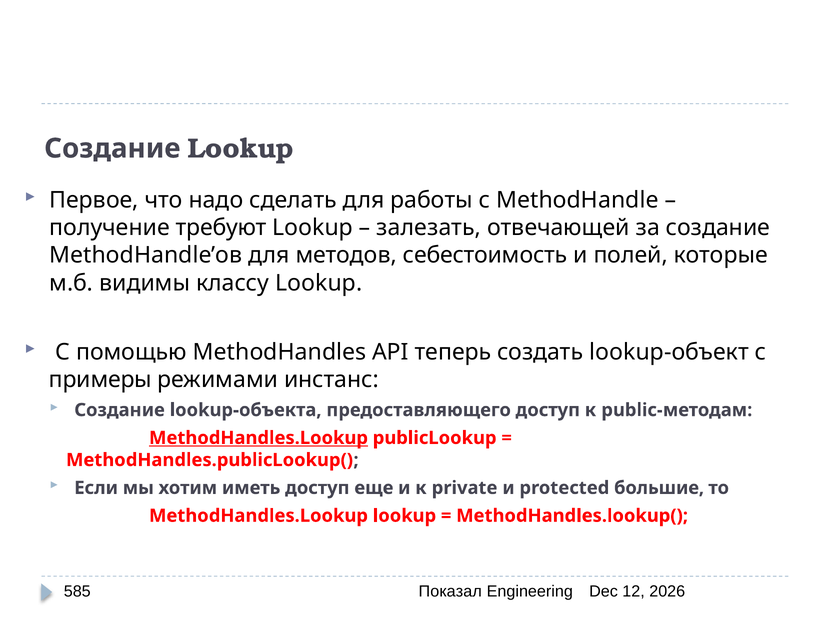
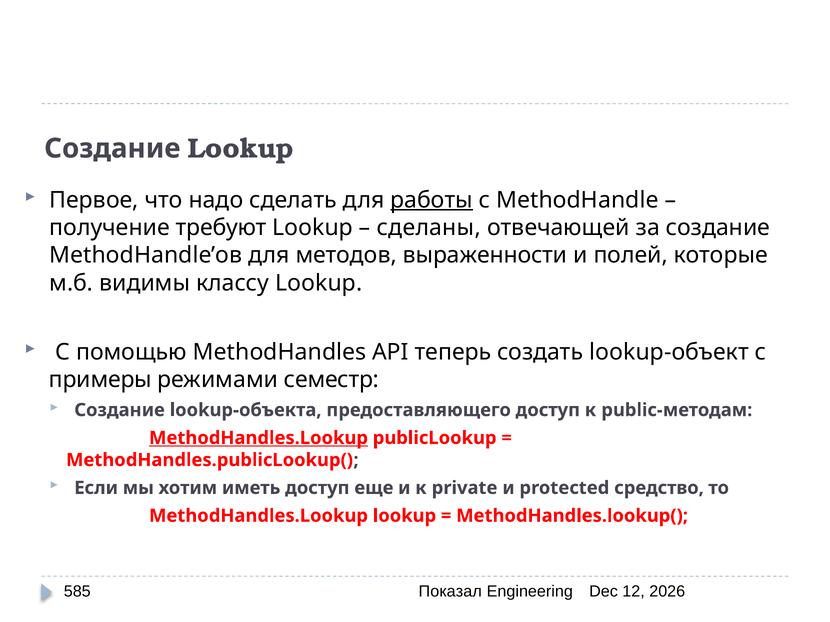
работы underline: none -> present
залезать: залезать -> сделаны
себестоимость: себестоимость -> выраженности
инстанс: инстанс -> семестр
большие: большие -> средство
